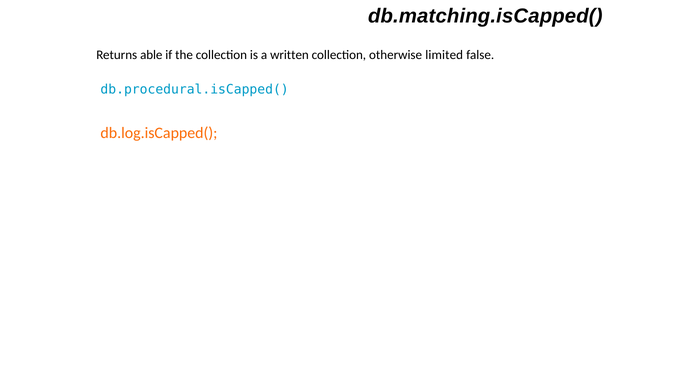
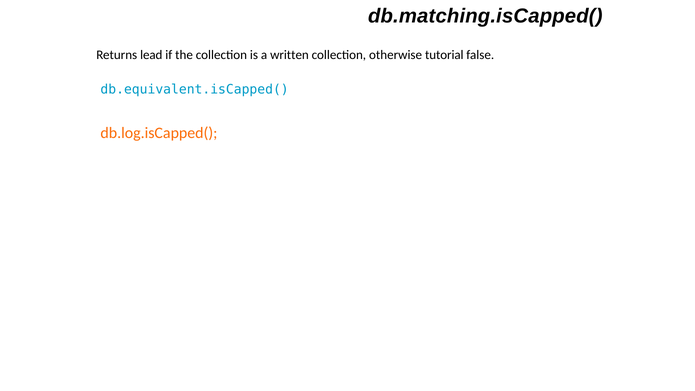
able: able -> lead
limited: limited -> tutorial
db.procedural.isCapped(: db.procedural.isCapped( -> db.equivalent.isCapped(
